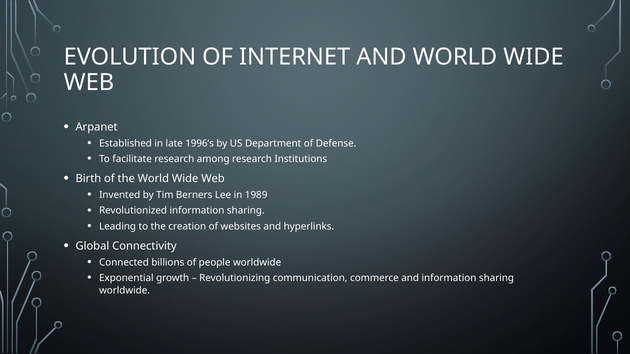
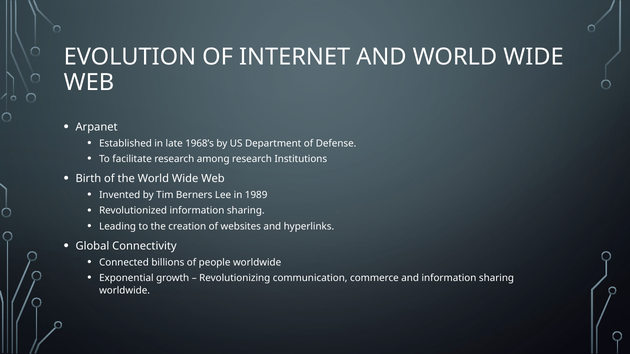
1996’s: 1996’s -> 1968’s
